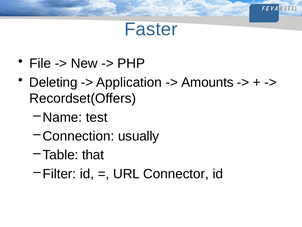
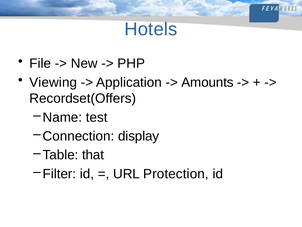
Faster: Faster -> Hotels
Deleting: Deleting -> Viewing
usually: usually -> display
Connector: Connector -> Protection
